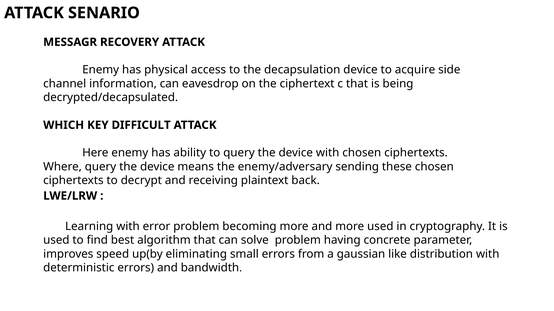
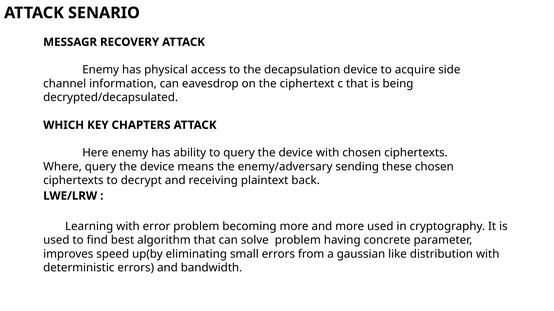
DIFFICULT: DIFFICULT -> CHAPTERS
